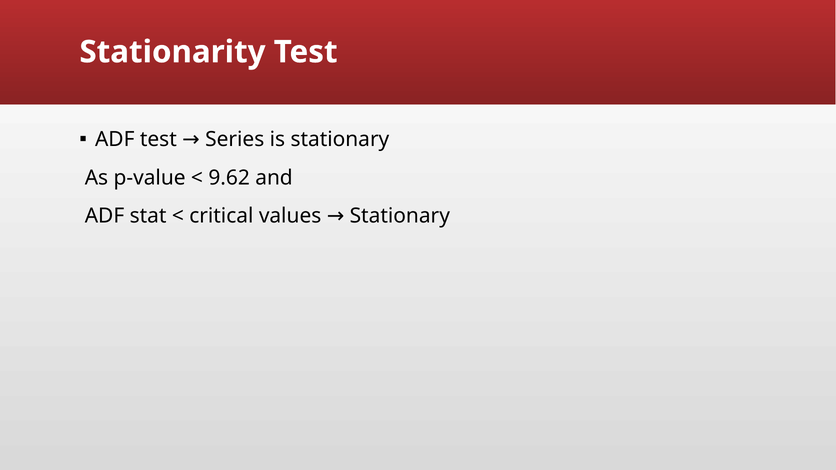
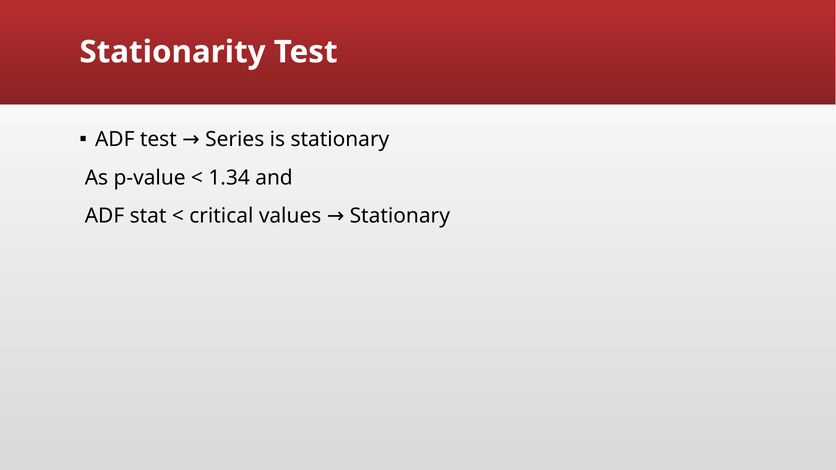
9.62: 9.62 -> 1.34
